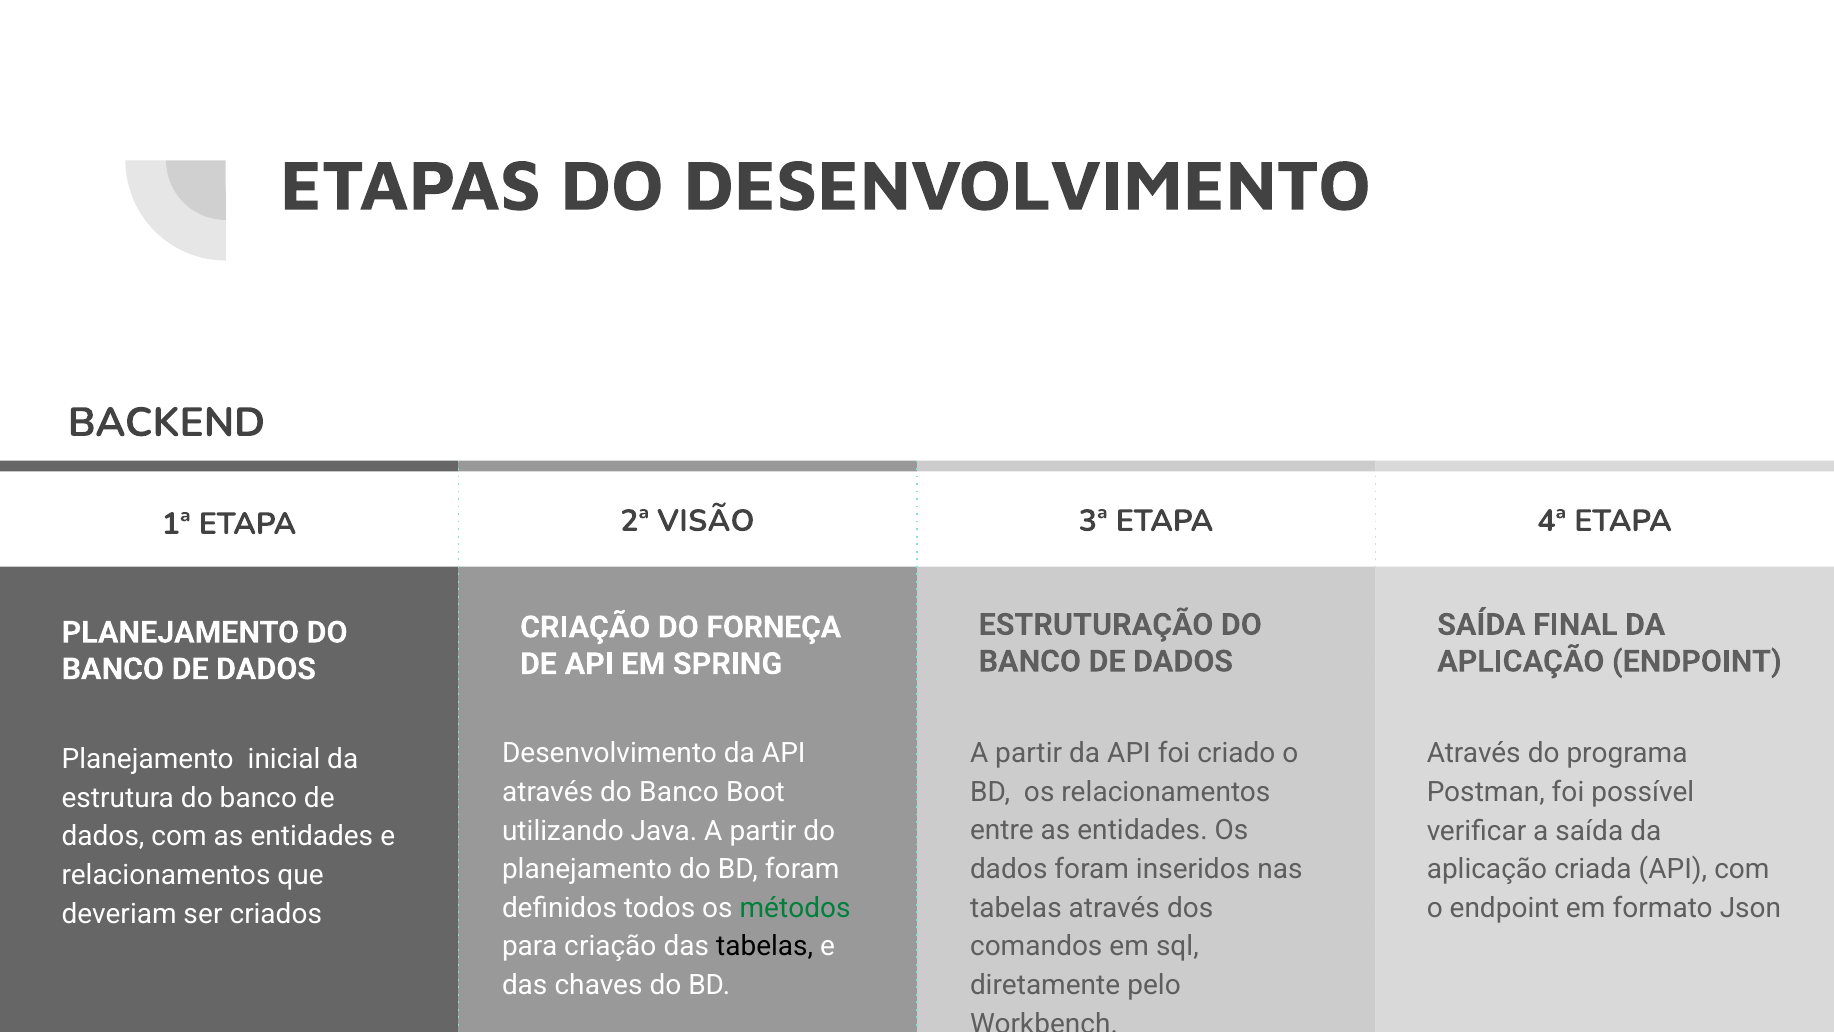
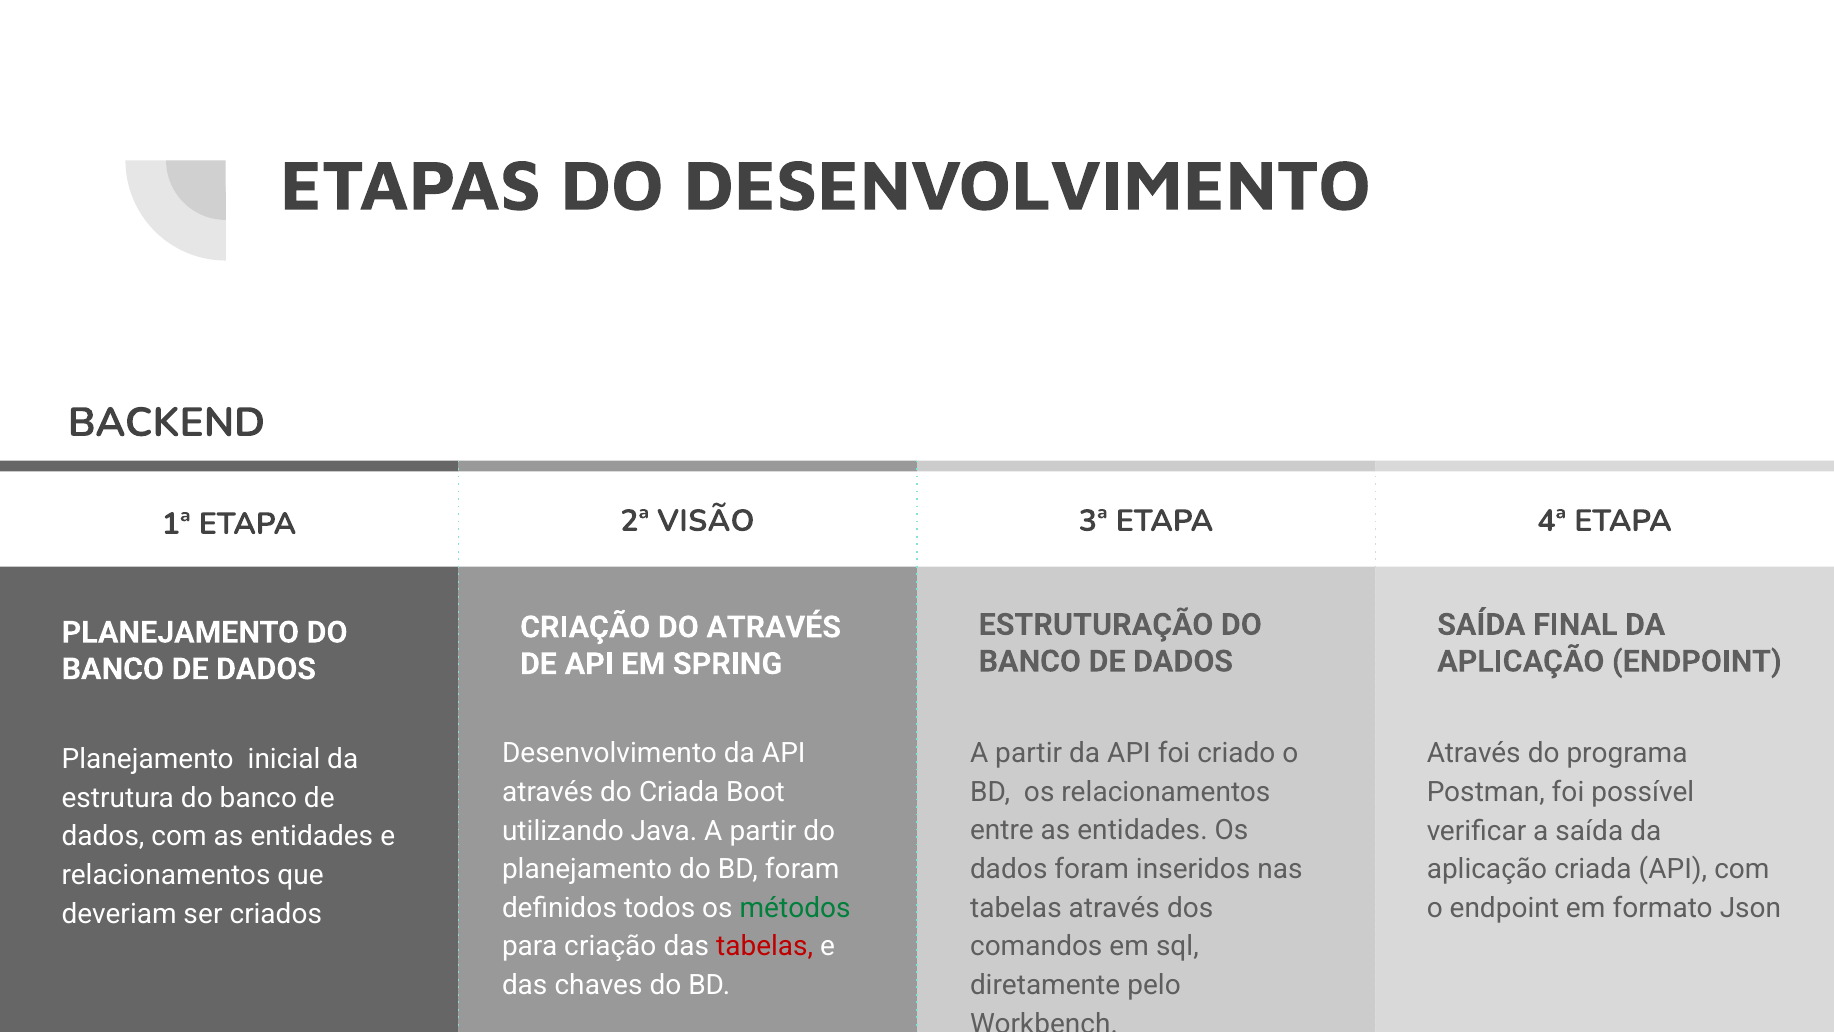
DO FORNEÇA: FORNEÇA -> ATRAVÉS
através do Banco: Banco -> Criada
tabelas at (765, 946) colour: black -> red
